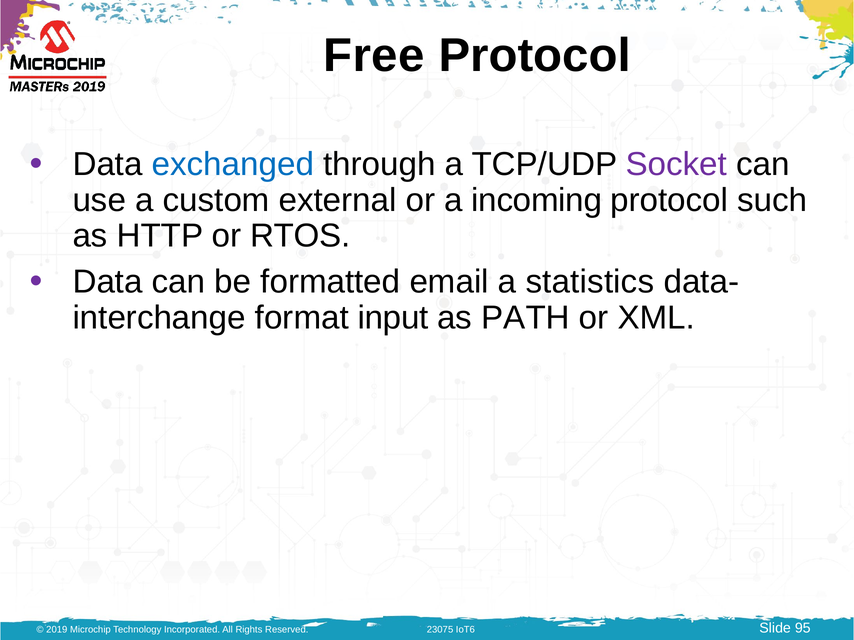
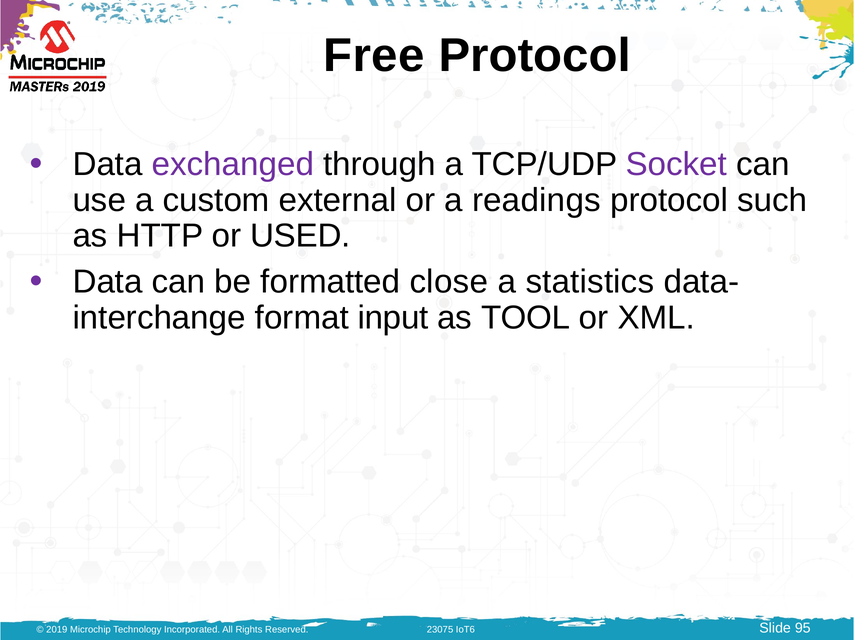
exchanged colour: blue -> purple
incoming: incoming -> readings
RTOS: RTOS -> USED
email: email -> close
PATH: PATH -> TOOL
